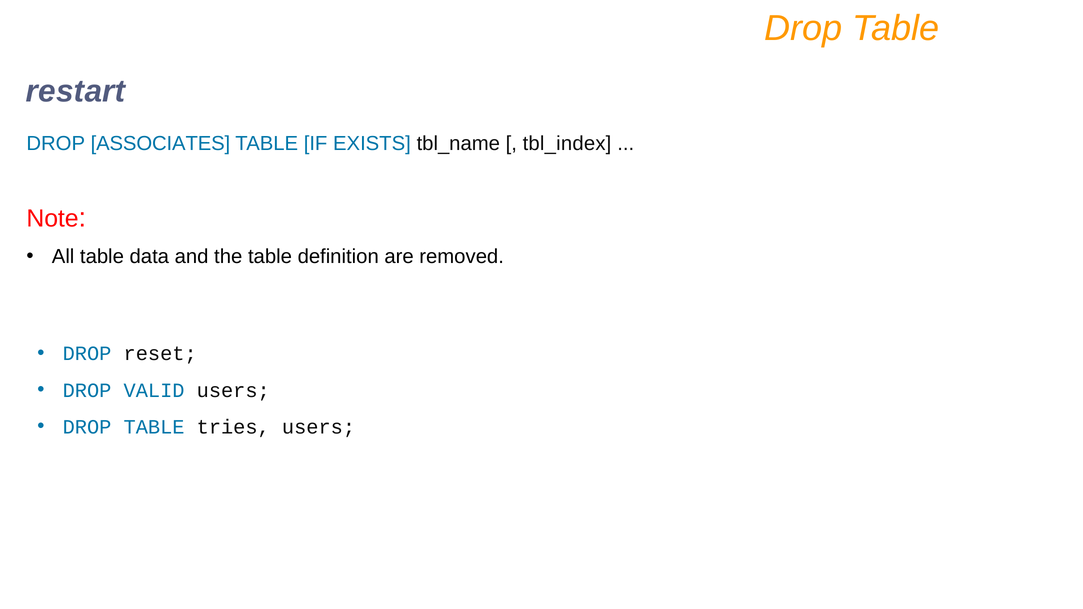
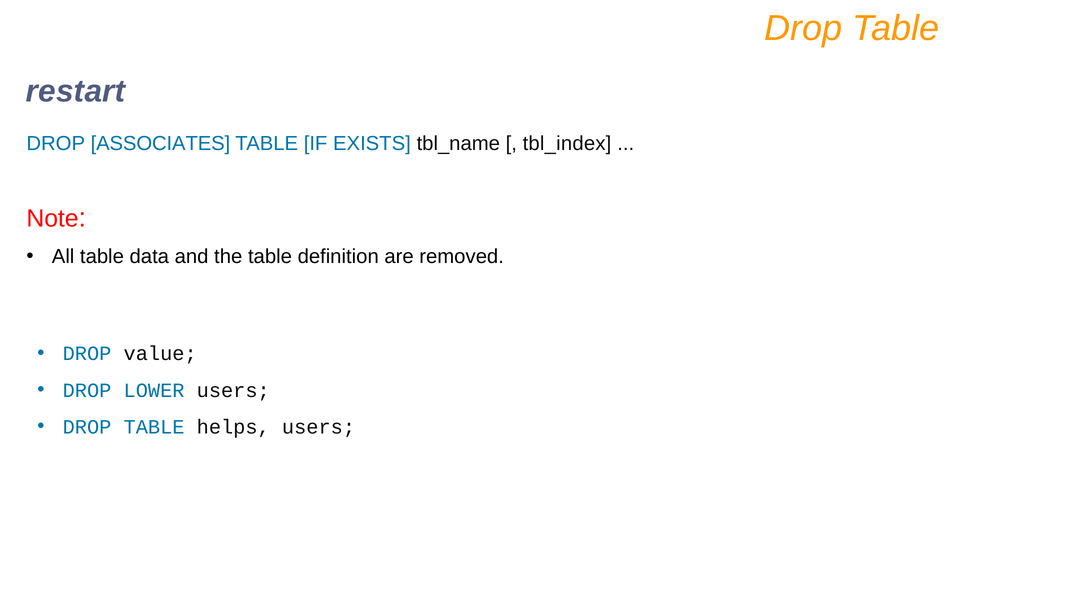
reset: reset -> value
VALID: VALID -> LOWER
tries: tries -> helps
